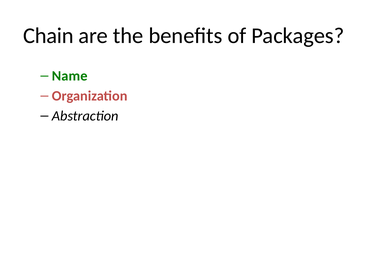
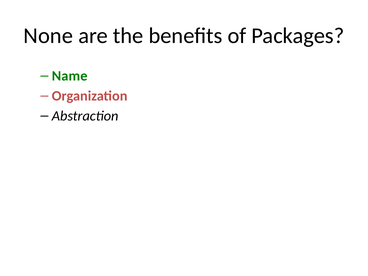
Chain: Chain -> None
